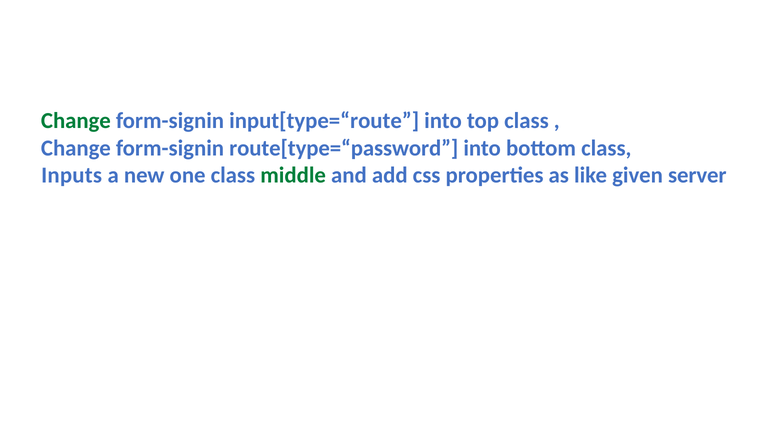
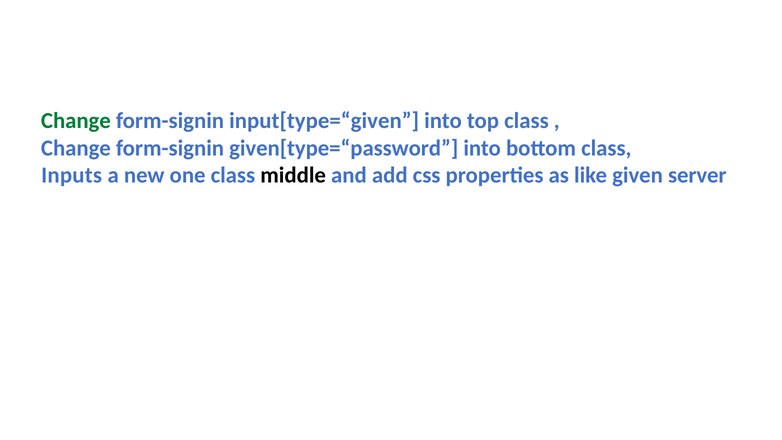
input[type=“route: input[type=“route -> input[type=“given
route[type=“password: route[type=“password -> given[type=“password
middle colour: green -> black
